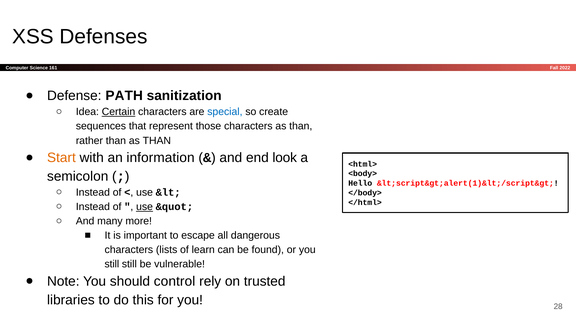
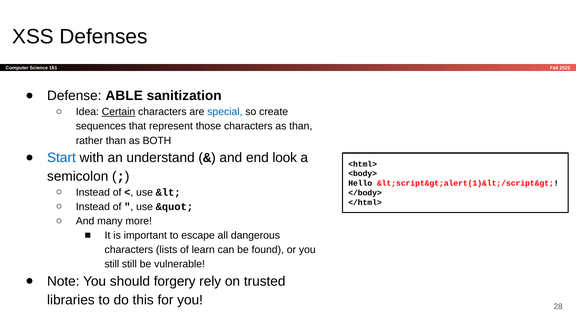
PATH: PATH -> ABLE
than as THAN: THAN -> BOTH
Start colour: orange -> blue
information: information -> understand
use at (145, 207) underline: present -> none
control: control -> forgery
